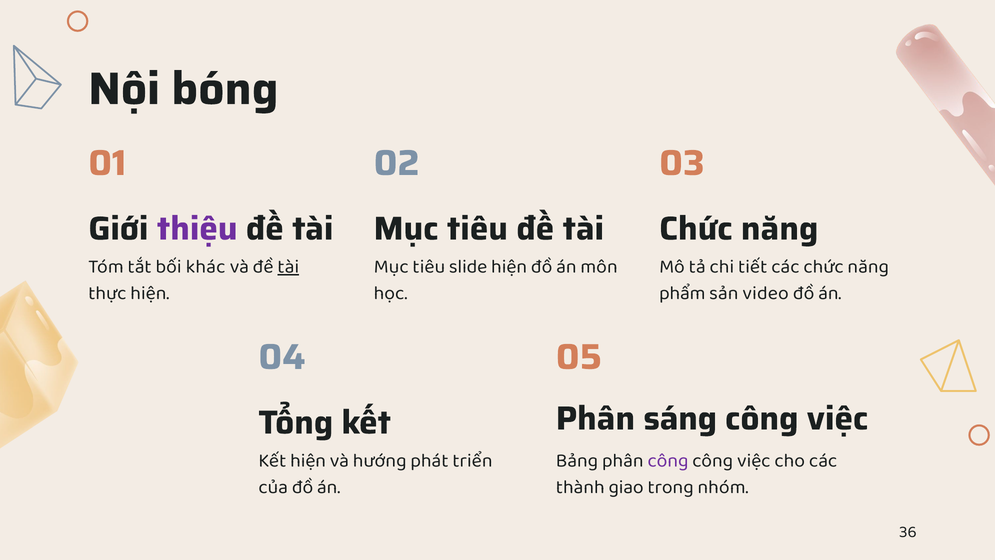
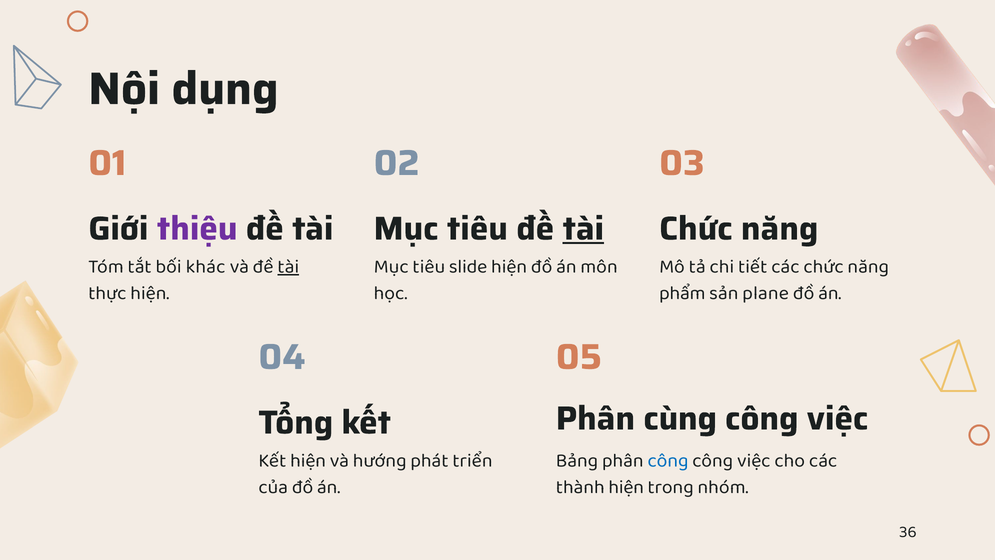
bóng: bóng -> dụng
tài at (583, 229) underline: none -> present
video: video -> plane
sáng: sáng -> cùng
công at (668, 460) colour: purple -> blue
thành giao: giao -> hiện
